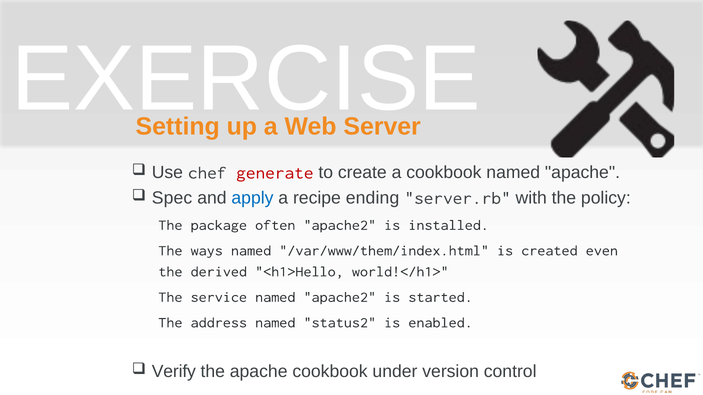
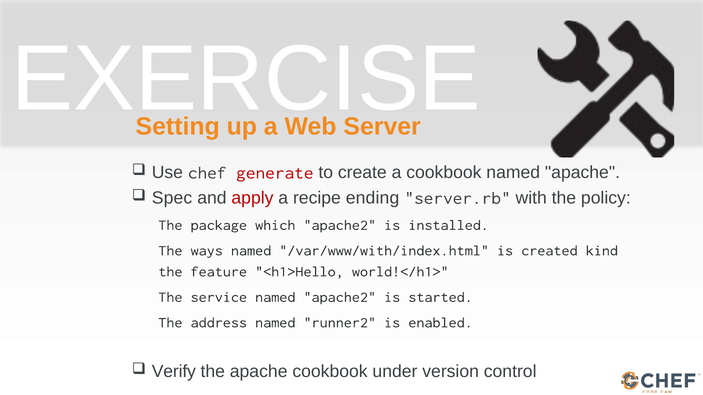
apply colour: blue -> red
often: often -> which
/var/www/them/index.html: /var/www/them/index.html -> /var/www/with/index.html
even: even -> kind
derived: derived -> feature
status2: status2 -> runner2
